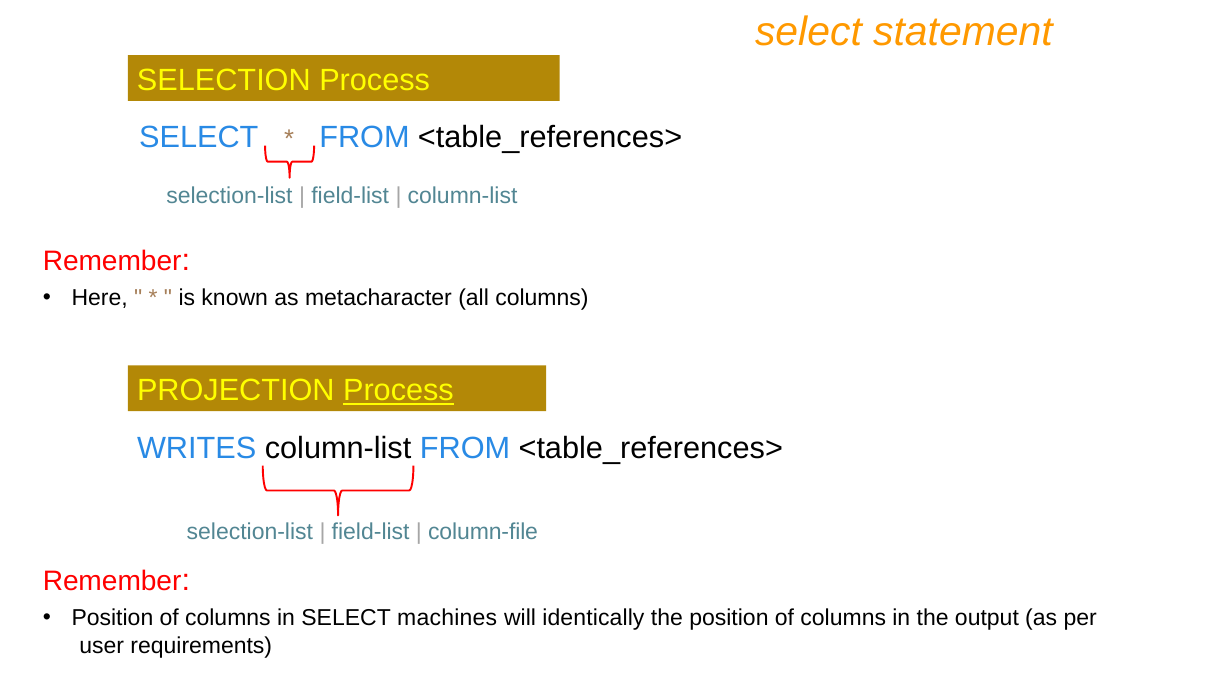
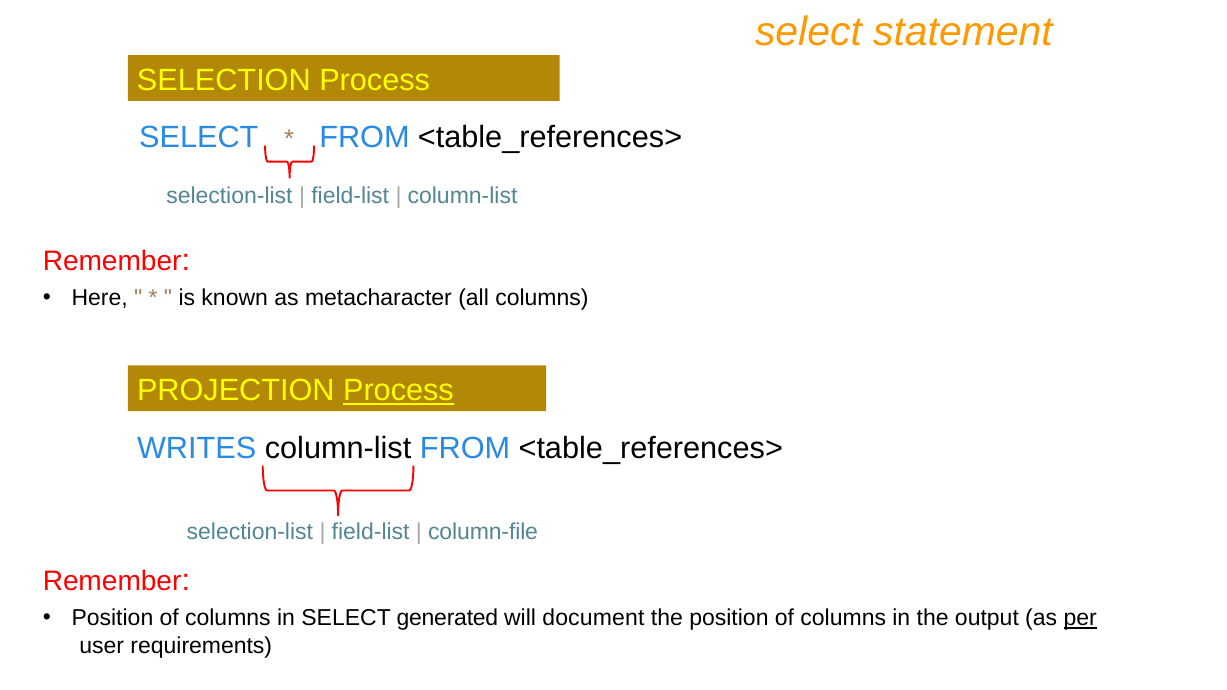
machines: machines -> generated
identically: identically -> document
per underline: none -> present
